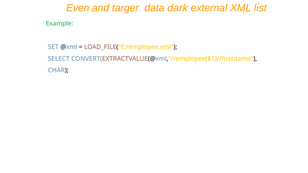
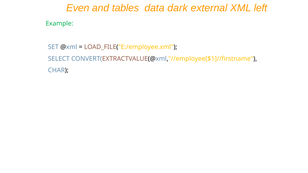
targer: targer -> tables
list: list -> left
